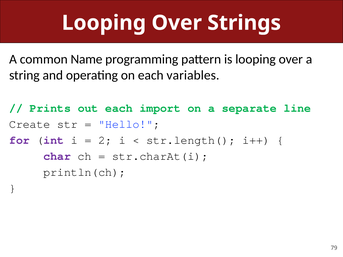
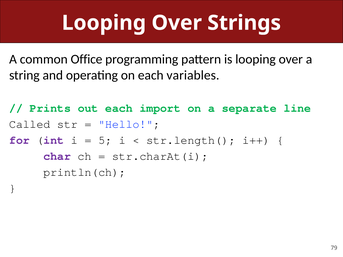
Name: Name -> Office
Create: Create -> Called
2: 2 -> 5
